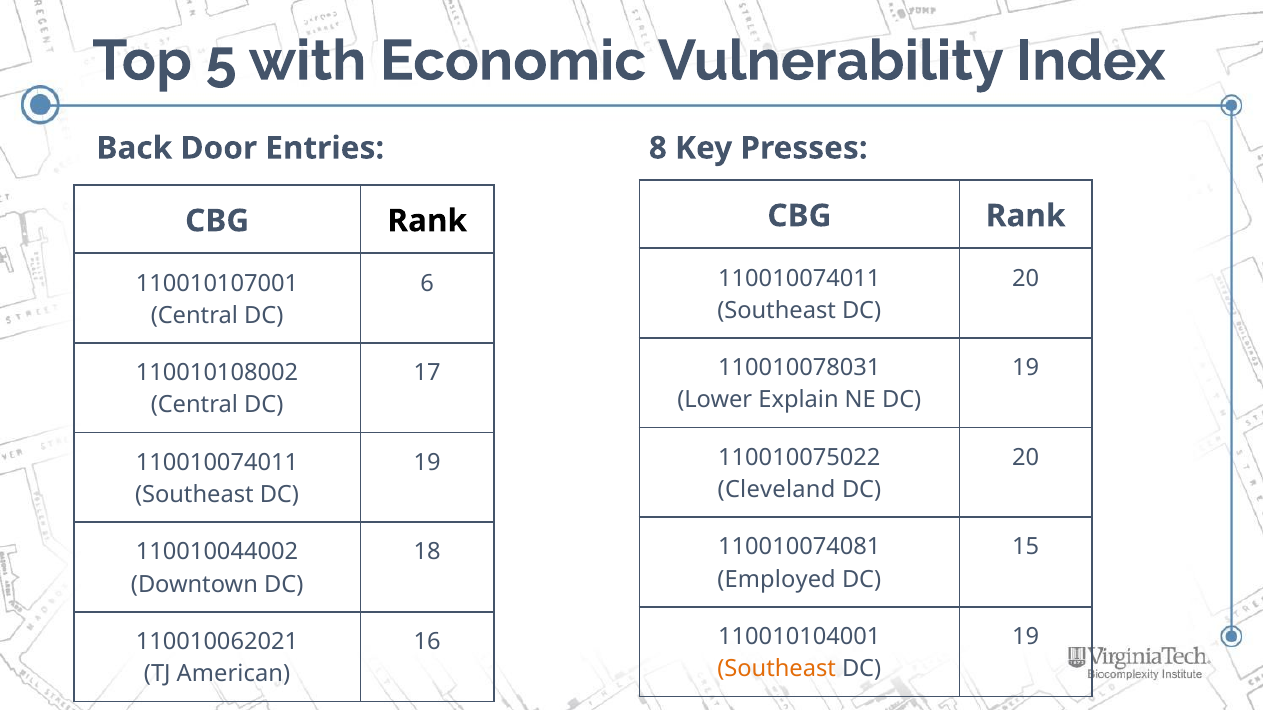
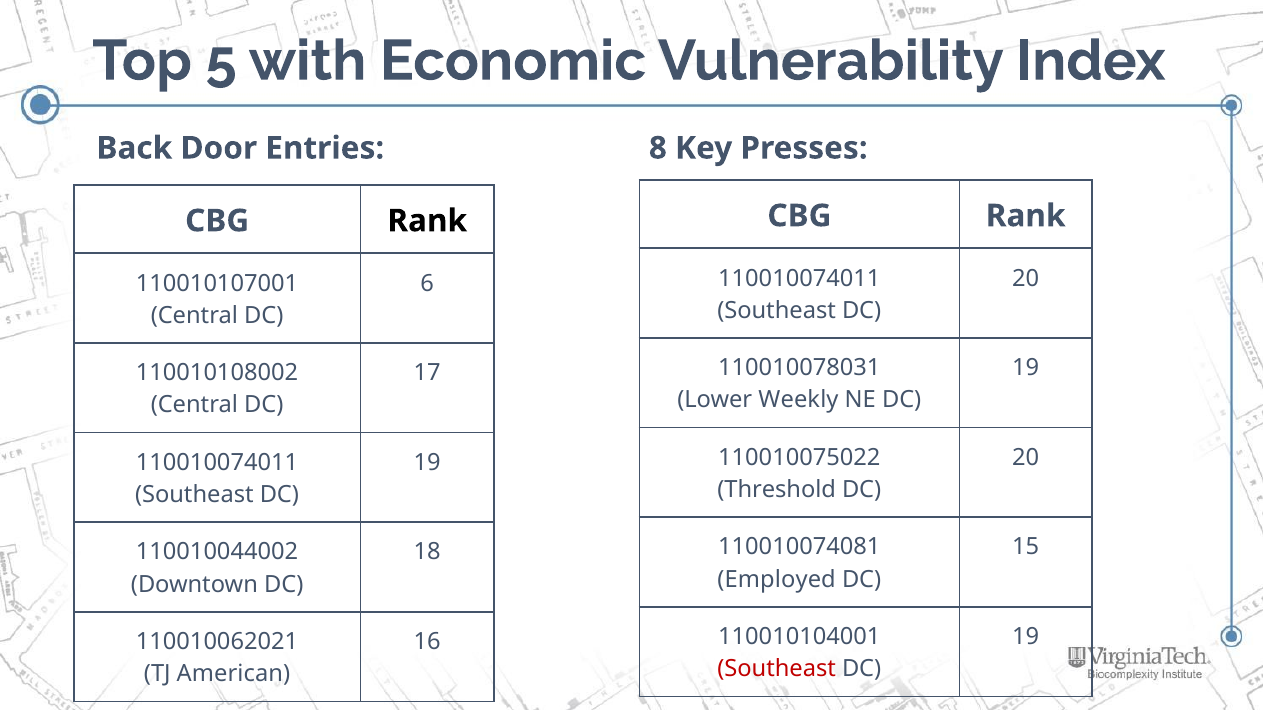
Explain: Explain -> Weekly
Cleveland: Cleveland -> Threshold
Southeast at (777, 669) colour: orange -> red
